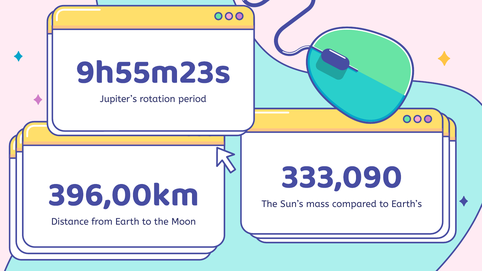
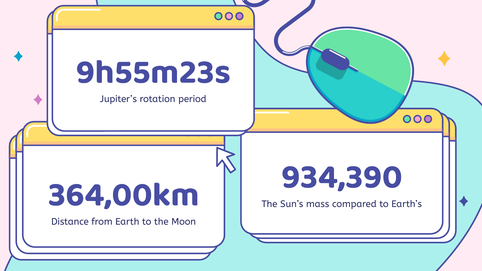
333,090: 333,090 -> 934,390
396,00km: 396,00km -> 364,00km
